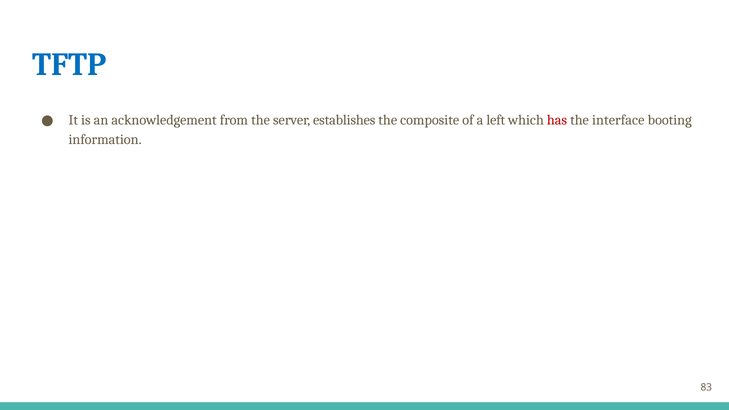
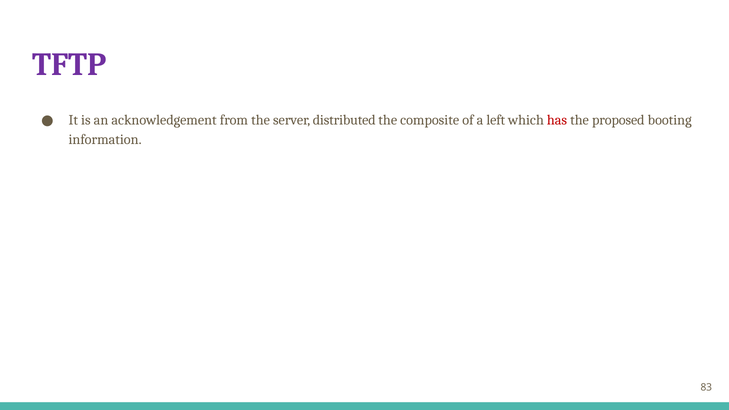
TFTP colour: blue -> purple
establishes: establishes -> distributed
interface: interface -> proposed
